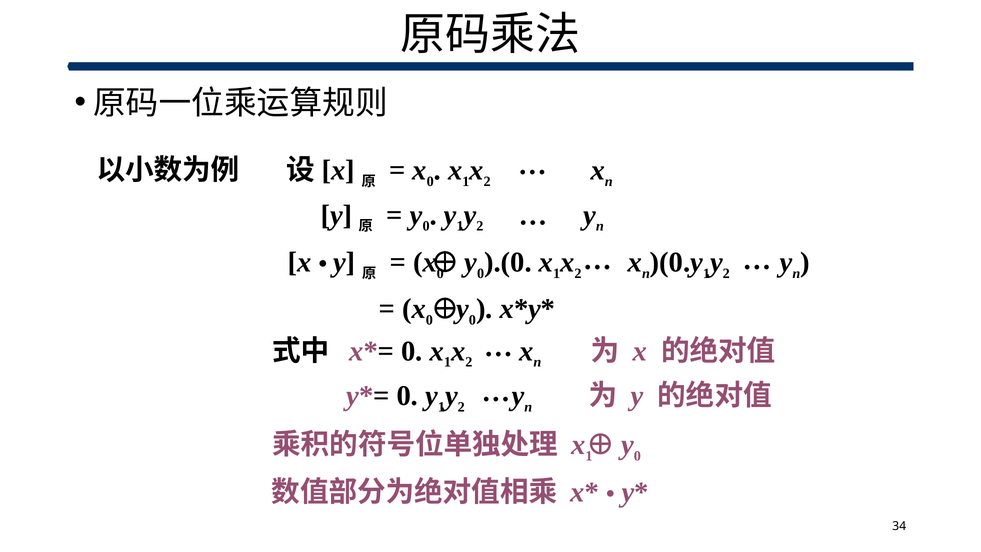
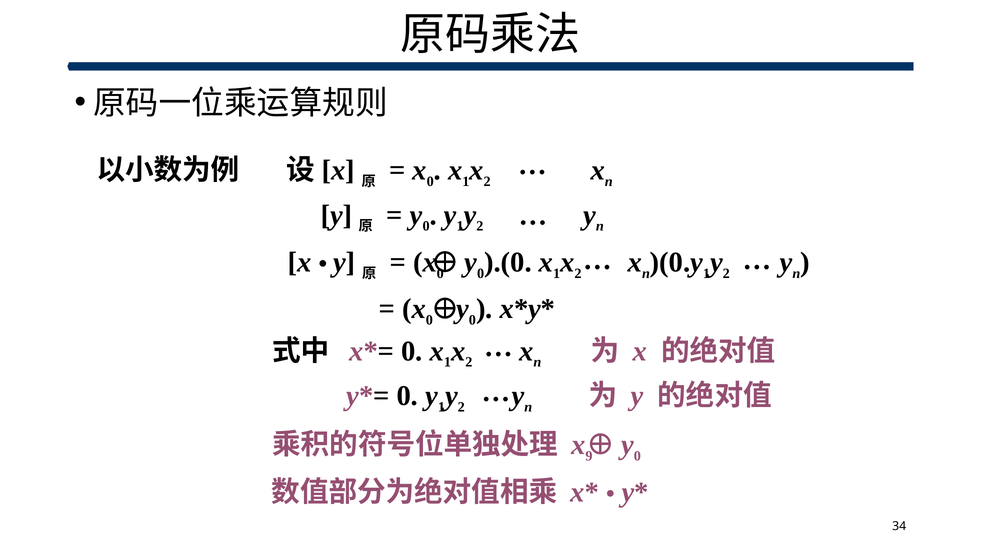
1 at (589, 456): 1 -> 9
